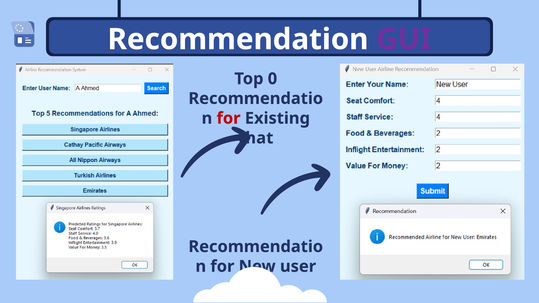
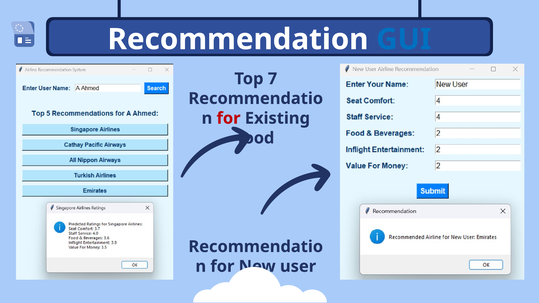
GUI colour: purple -> blue
0: 0 -> 7
that: that -> food
